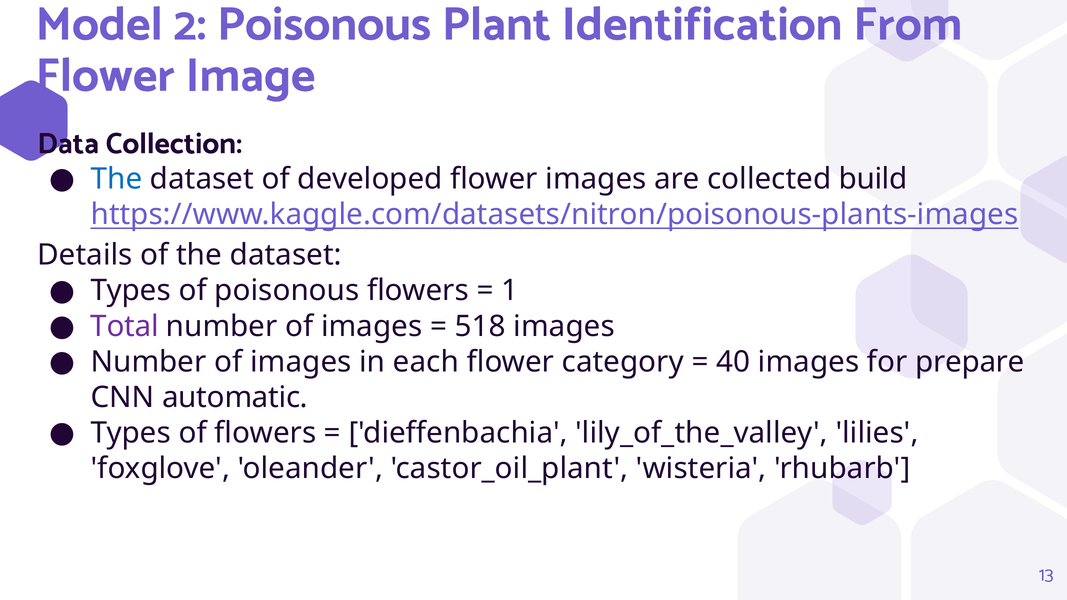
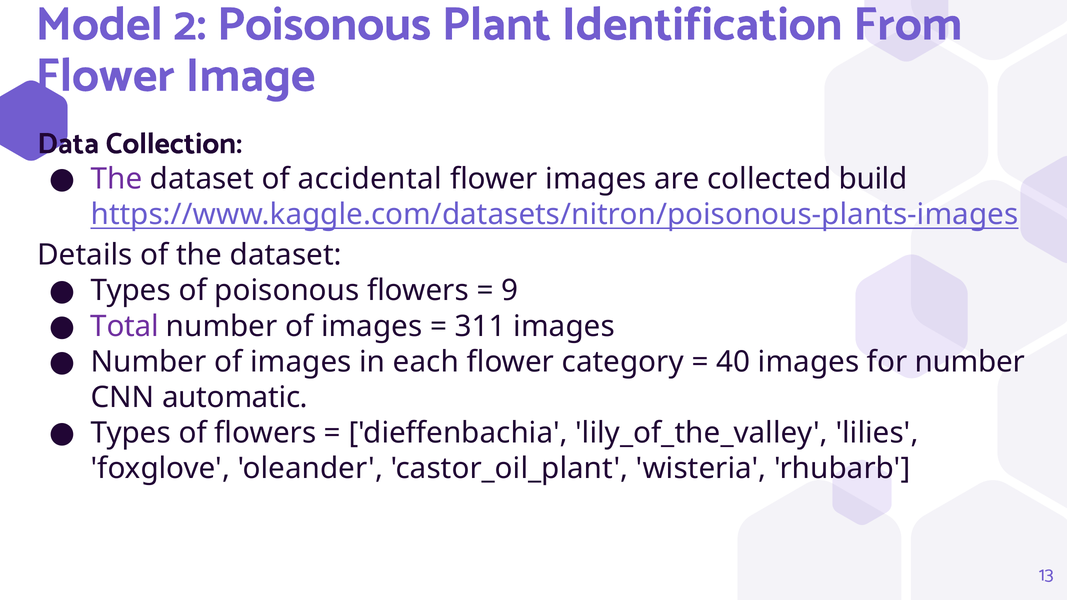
The at (116, 179) colour: blue -> purple
developed: developed -> accidental
1: 1 -> 9
518: 518 -> 311
for prepare: prepare -> number
